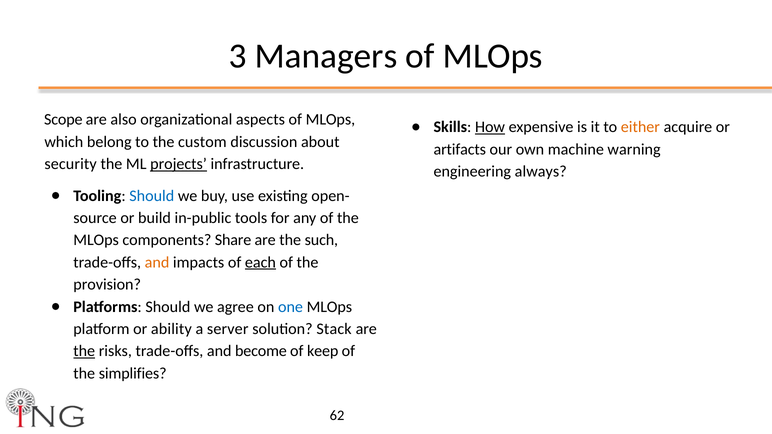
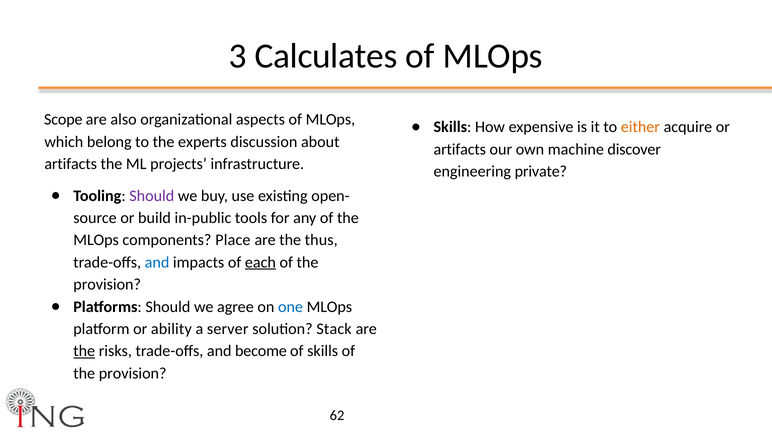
Managers: Managers -> Calculates
How underline: present -> none
custom: custom -> experts
warning: warning -> discover
security at (71, 164): security -> artifacts
projects underline: present -> none
always: always -> private
Should at (152, 196) colour: blue -> purple
Share: Share -> Place
such: such -> thus
and at (157, 262) colour: orange -> blue
of keep: keep -> skills
simplifies at (133, 373): simplifies -> provision
